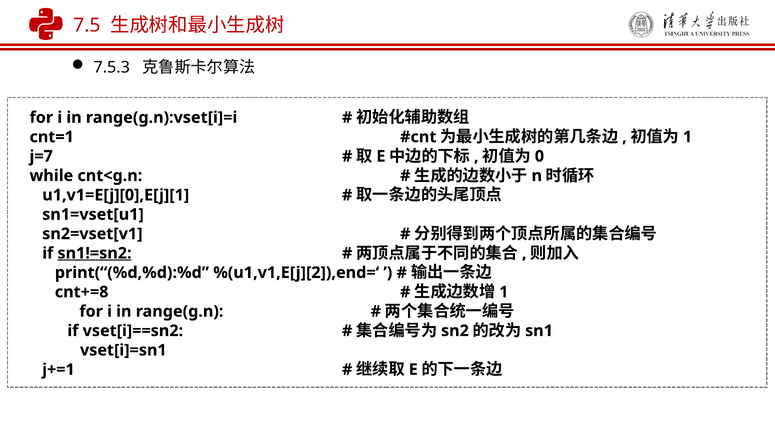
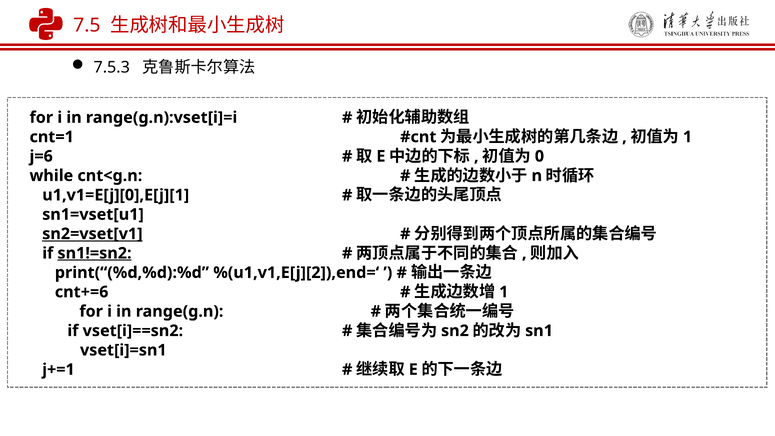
j=7: j=7 -> j=6
sn2=vset[v1 underline: none -> present
cnt+=8: cnt+=8 -> cnt+=6
